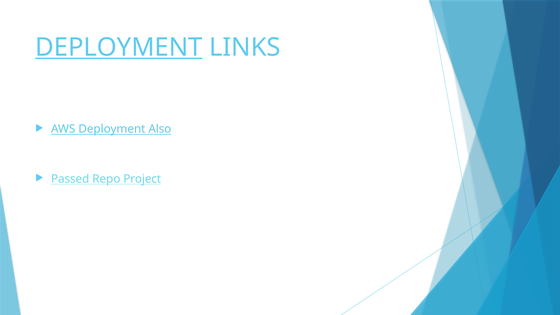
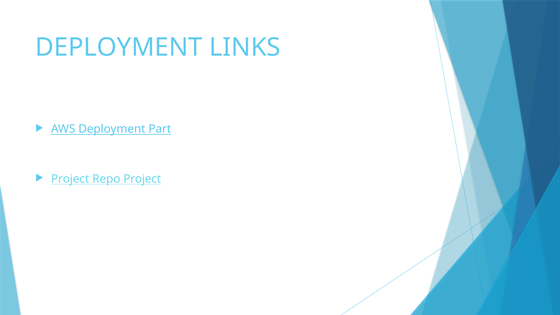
DEPLOYMENT at (119, 47) underline: present -> none
Also: Also -> Part
Passed at (70, 179): Passed -> Project
